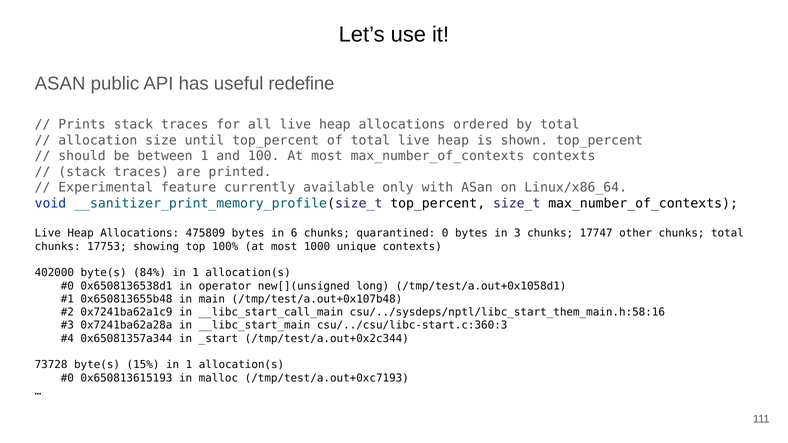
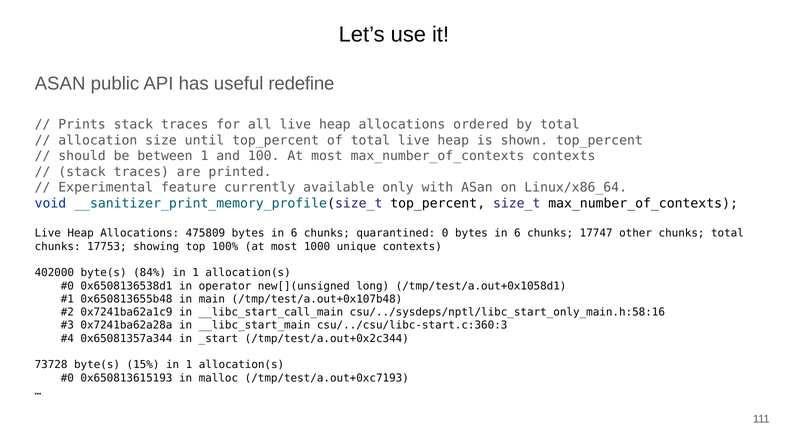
0 bytes in 3: 3 -> 6
csu/../sysdeps/nptl/libc_start_them_main.h:58:16: csu/../sysdeps/nptl/libc_start_them_main.h:58:16 -> csu/../sysdeps/nptl/libc_start_only_main.h:58:16
